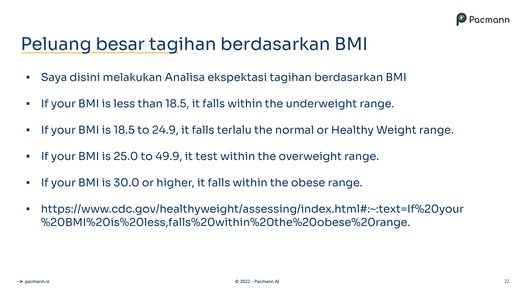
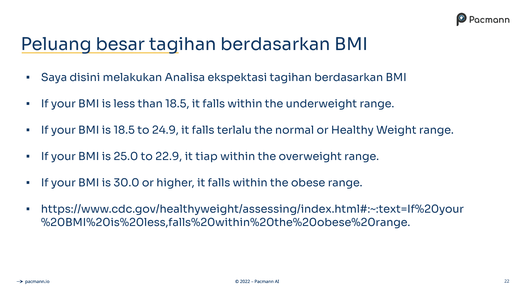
49.9: 49.9 -> 22.9
test: test -> tiap
